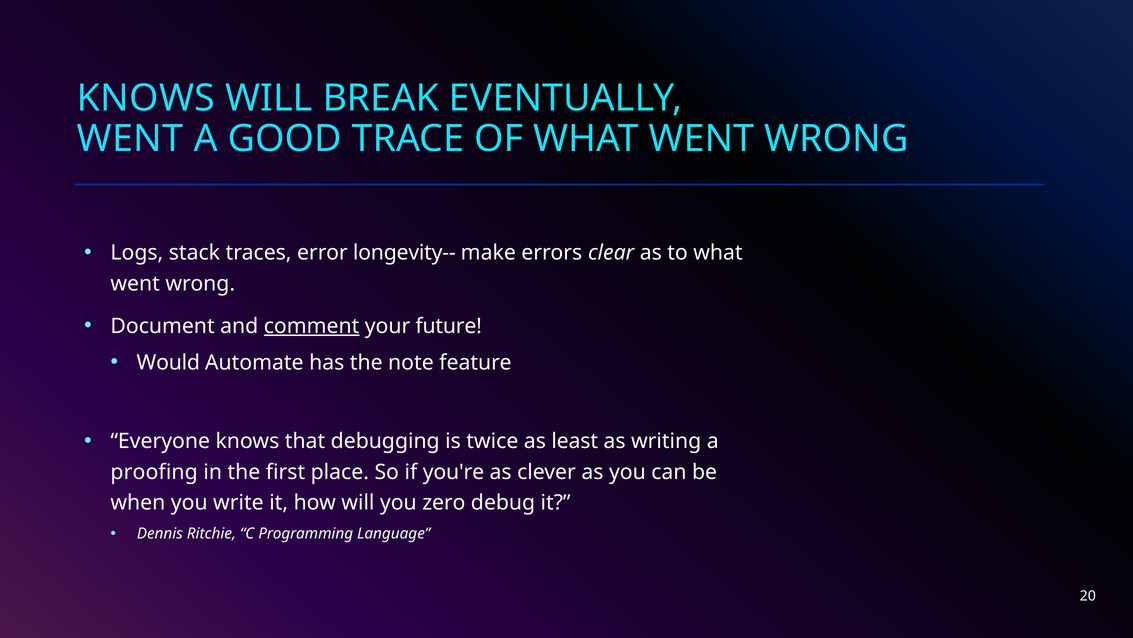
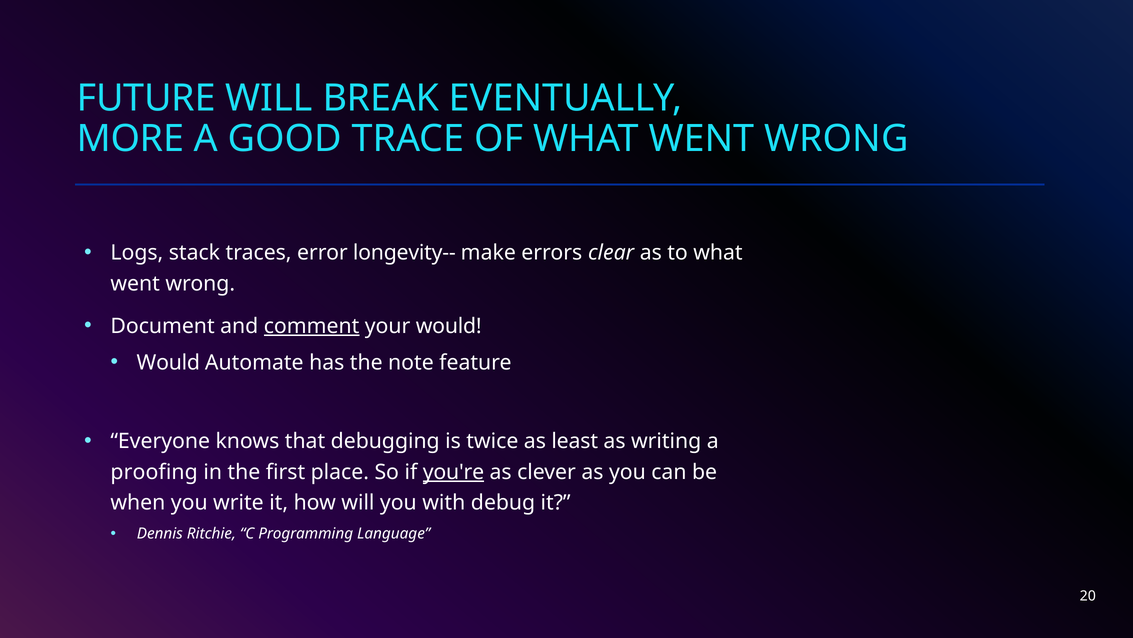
KNOWS at (146, 98): KNOWS -> FUTURE
WENT at (130, 139): WENT -> MORE
your future: future -> would
you're underline: none -> present
zero: zero -> with
